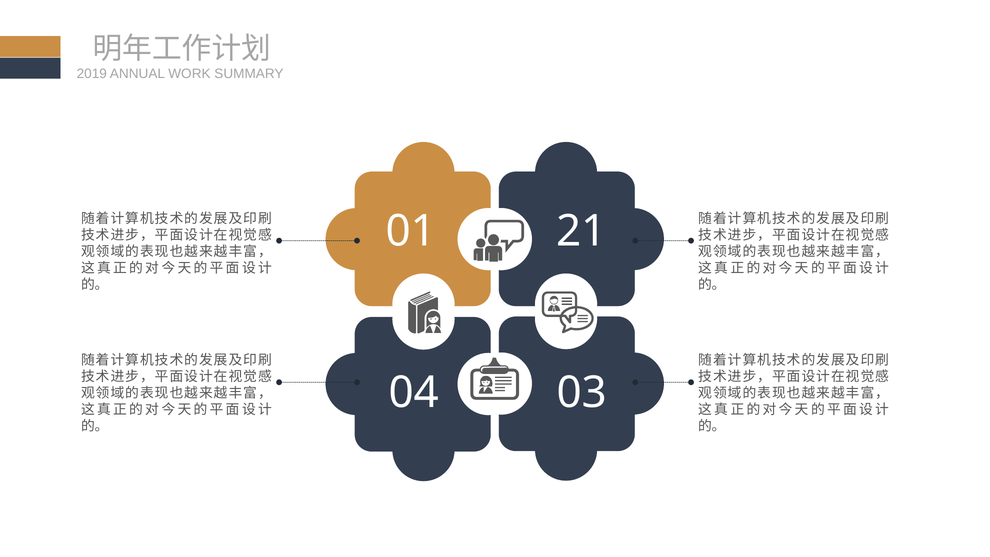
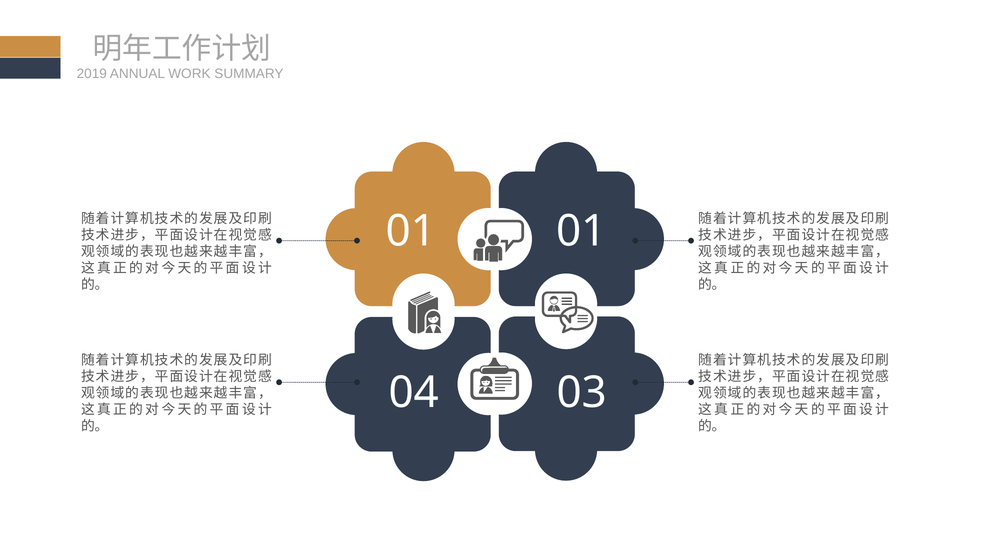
01 21: 21 -> 01
